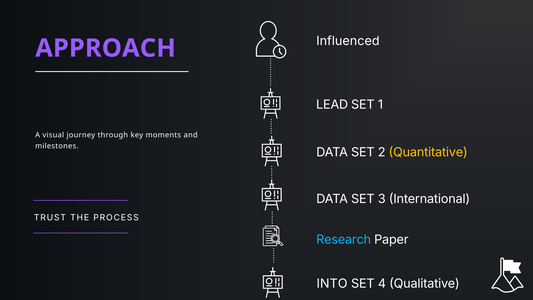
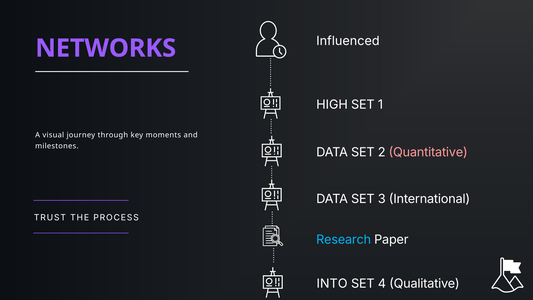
APPROACH: APPROACH -> NETWORKS
LEAD: LEAD -> HIGH
Quantitative colour: yellow -> pink
